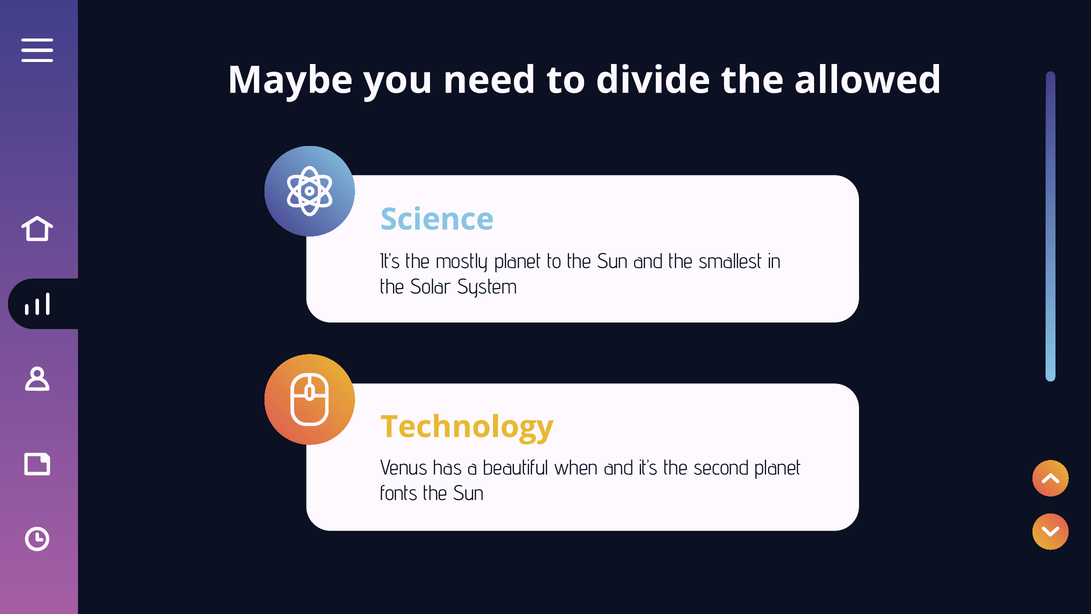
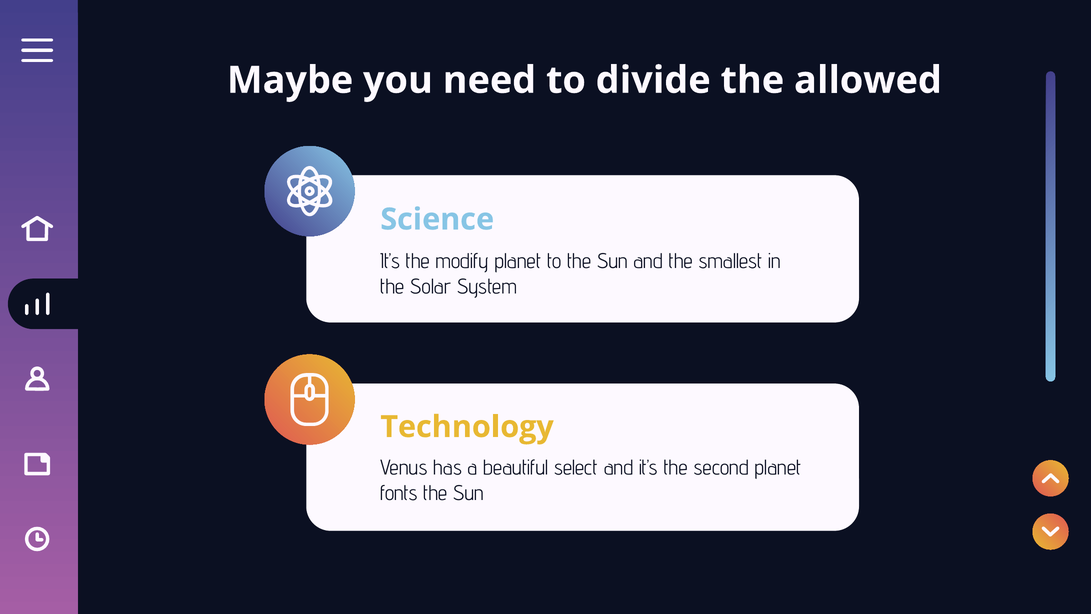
mostly: mostly -> modify
when: when -> select
